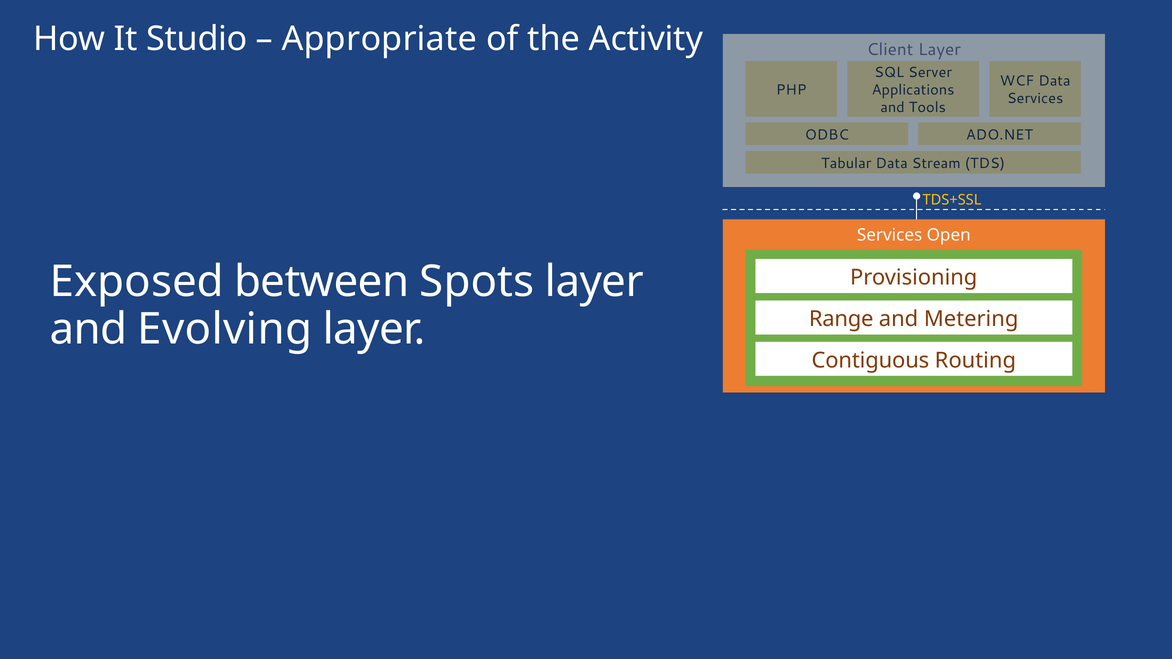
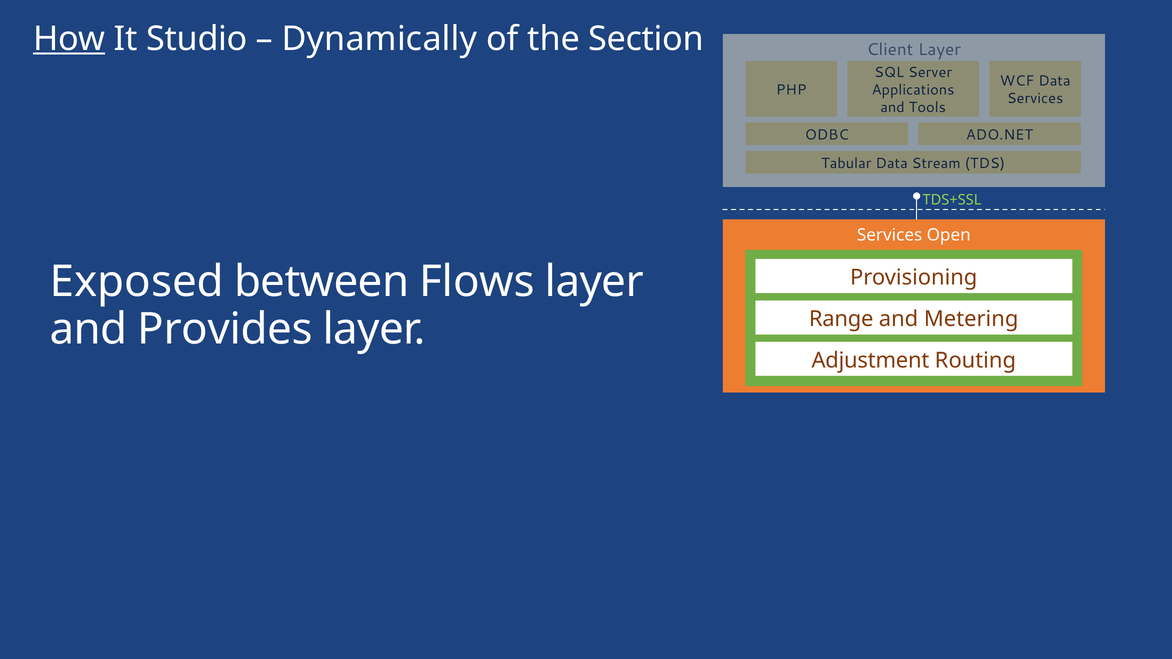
How underline: none -> present
Appropriate: Appropriate -> Dynamically
Activity: Activity -> Section
TDS+SSL colour: yellow -> light green
Spots: Spots -> Flows
Evolving: Evolving -> Provides
Contiguous: Contiguous -> Adjustment
